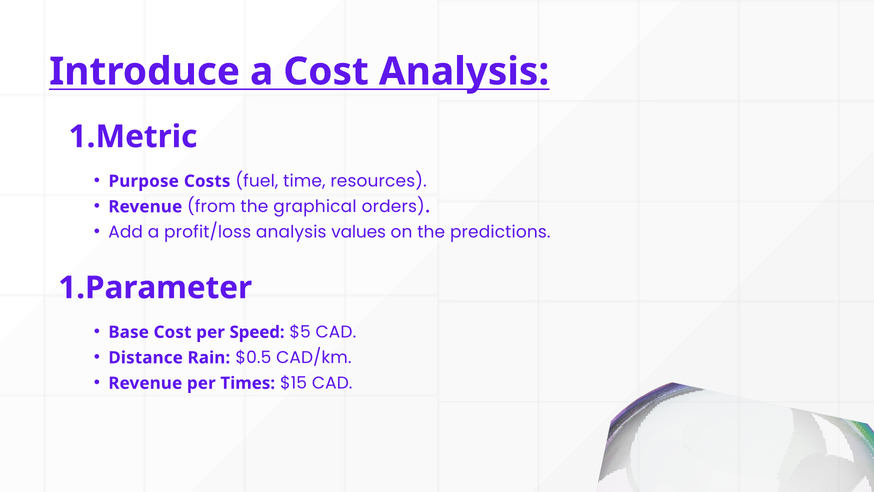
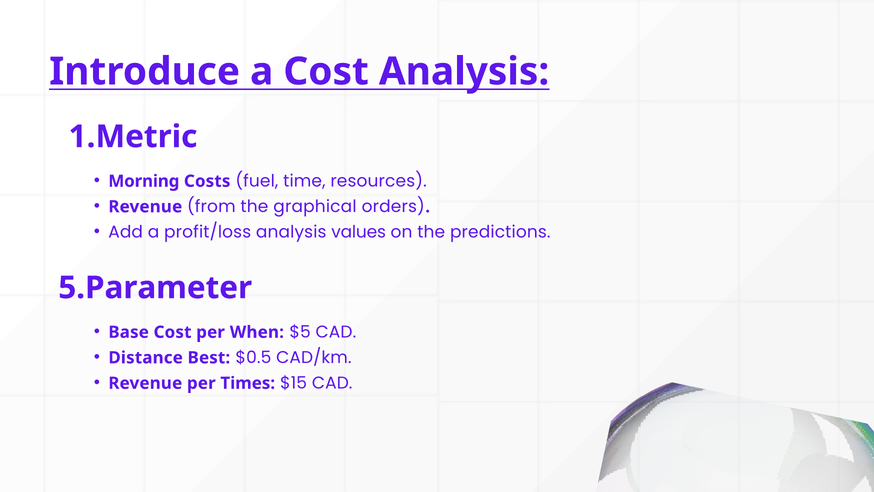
Purpose: Purpose -> Morning
1.Parameter: 1.Parameter -> 5.Parameter
Speed: Speed -> When
Rain: Rain -> Best
